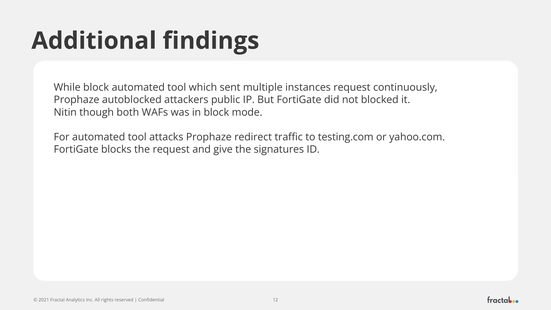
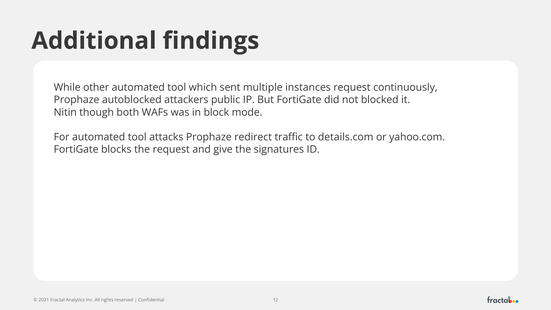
While block: block -> other
testing.com: testing.com -> details.com
